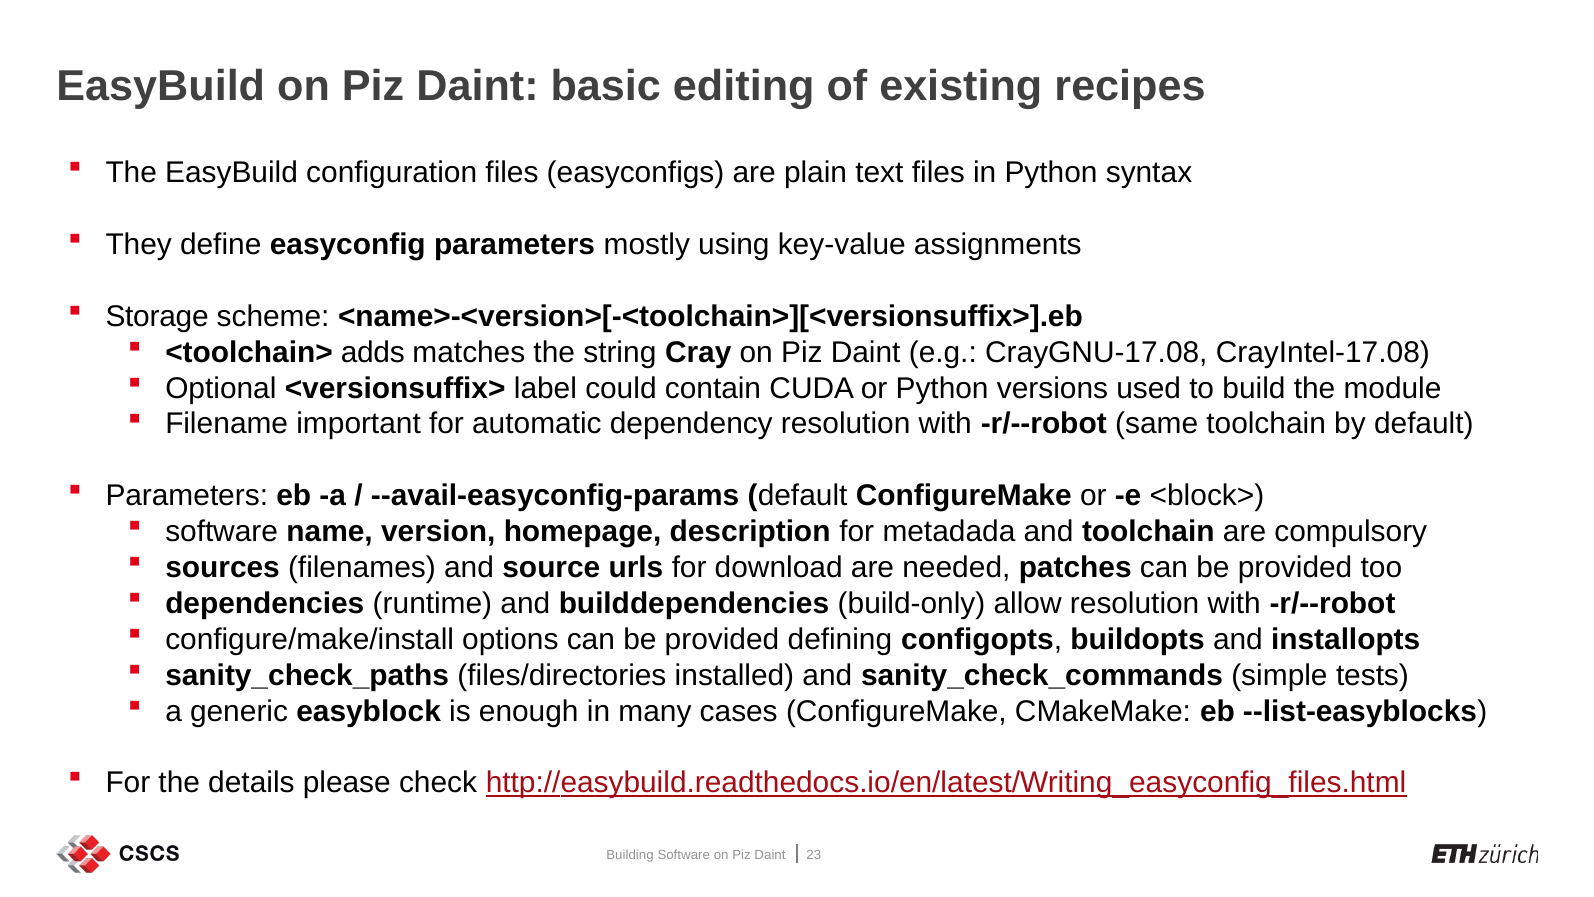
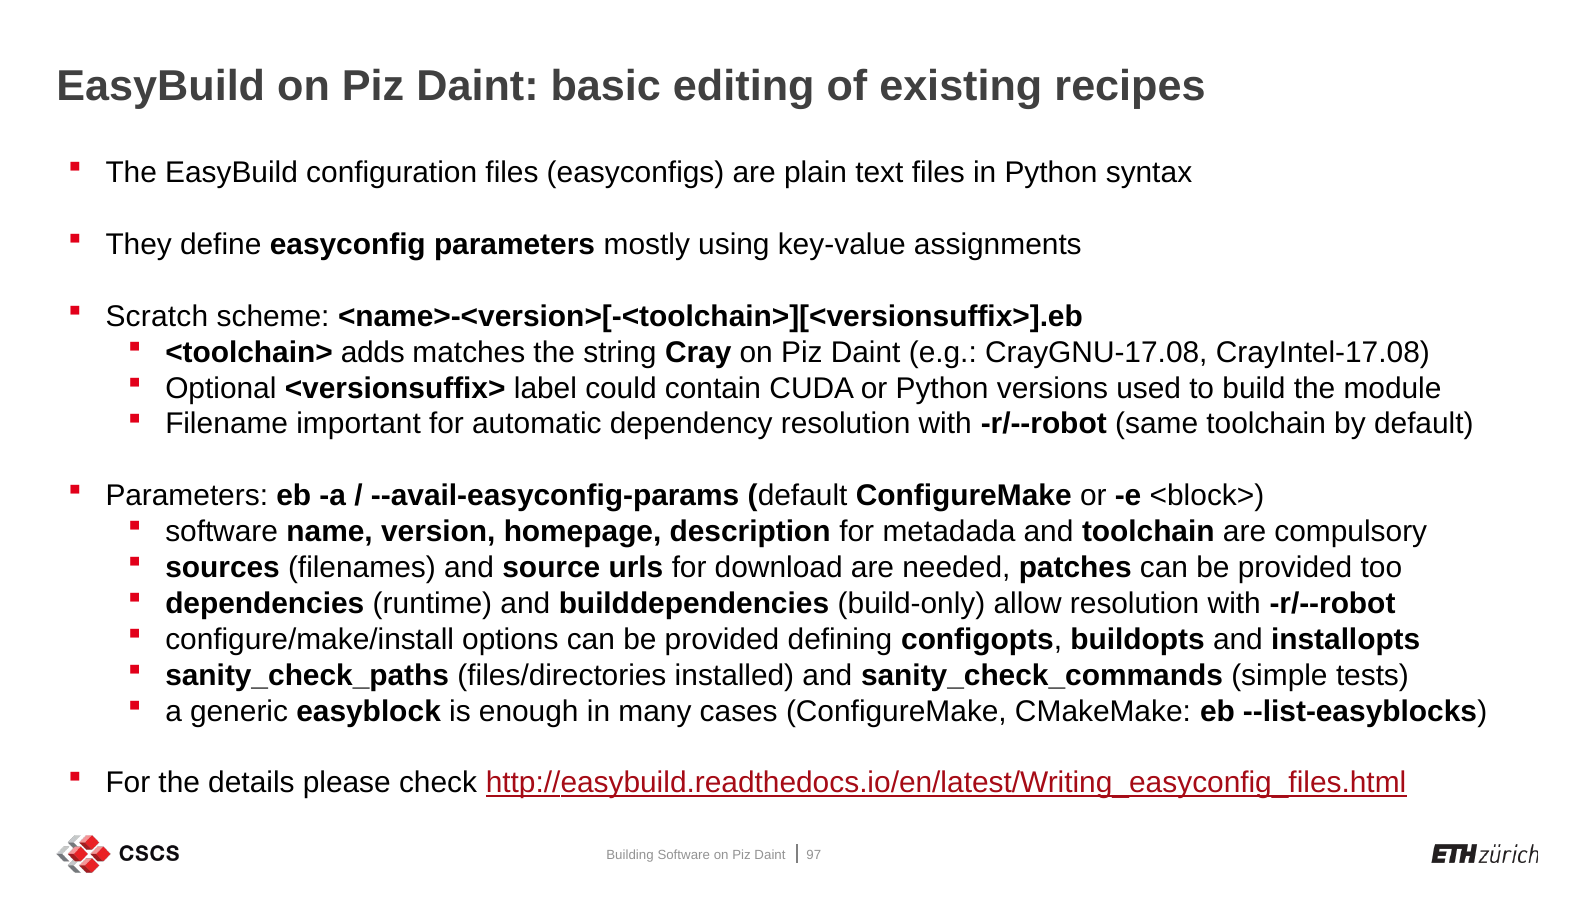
Storage: Storage -> Scratch
23: 23 -> 97
